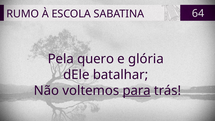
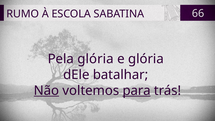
64: 64 -> 66
Pela quero: quero -> glória
Não underline: none -> present
